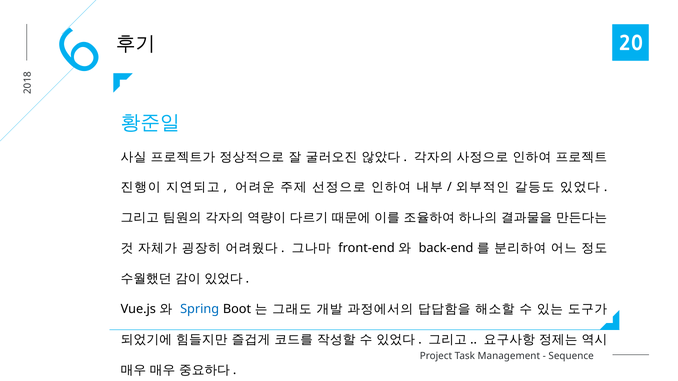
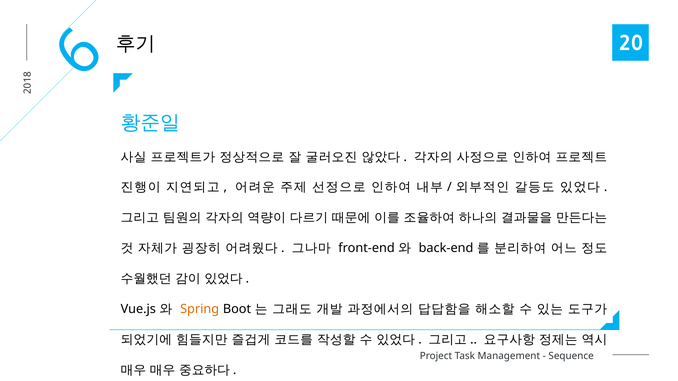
Spring colour: blue -> orange
